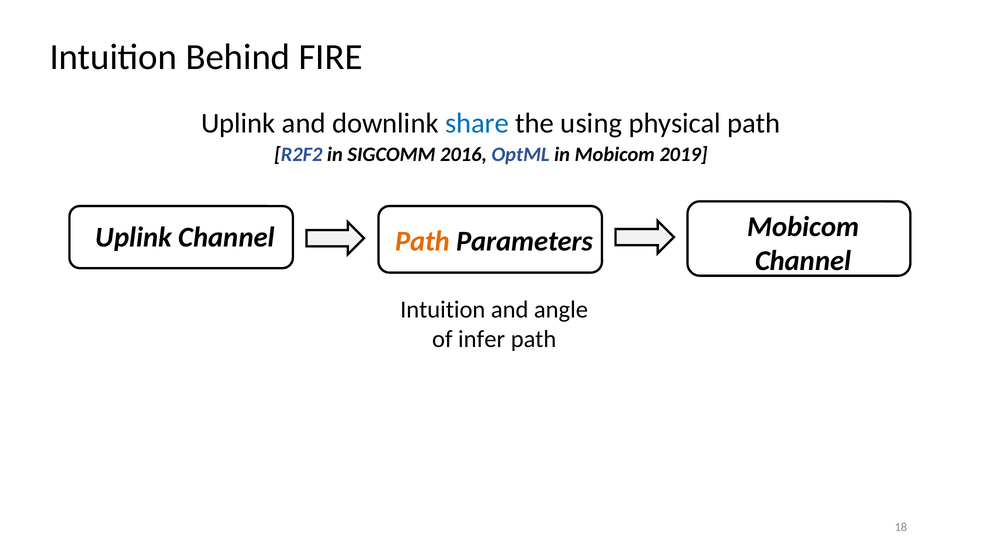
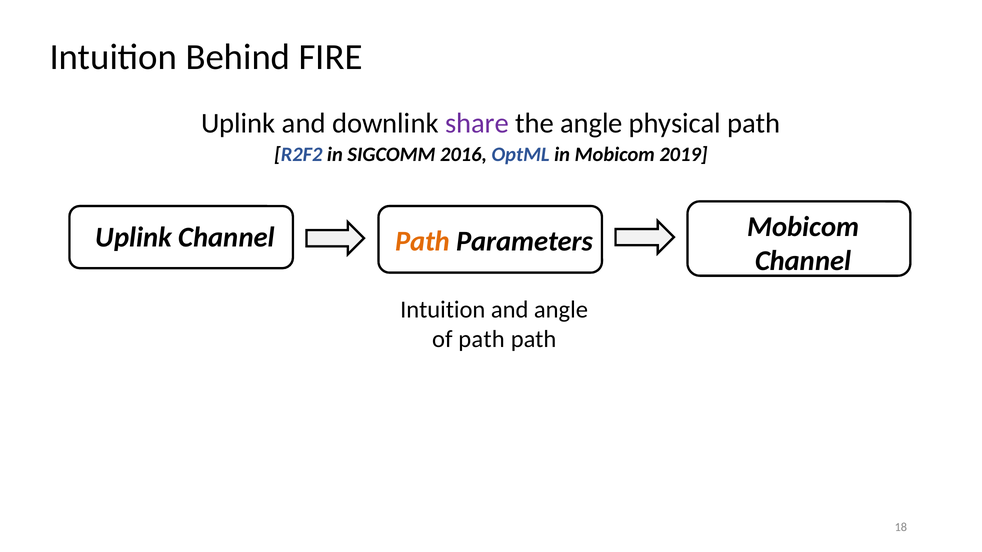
share colour: blue -> purple
the using: using -> angle
of infer: infer -> path
